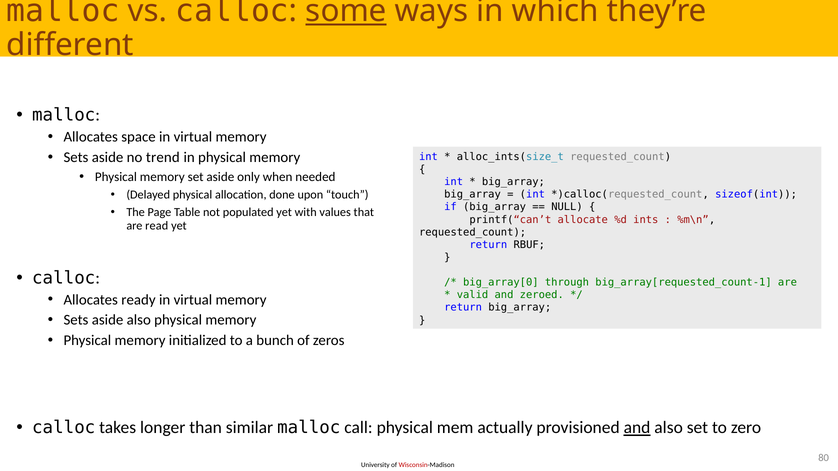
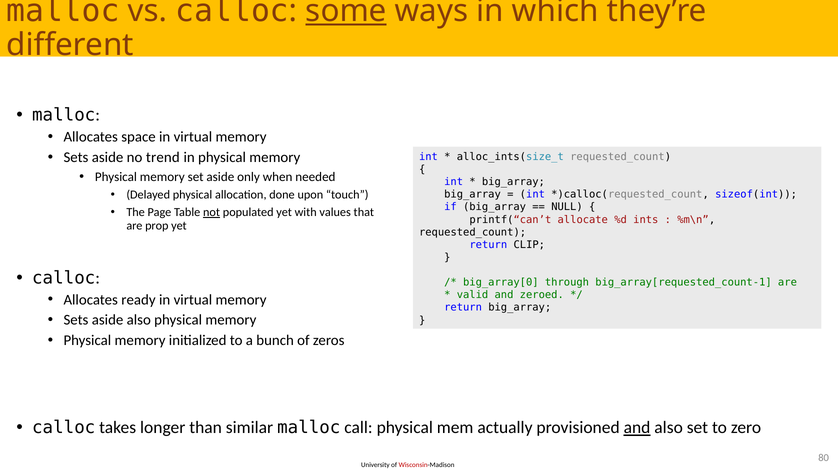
not underline: none -> present
read: read -> prop
RBUF: RBUF -> CLIP
